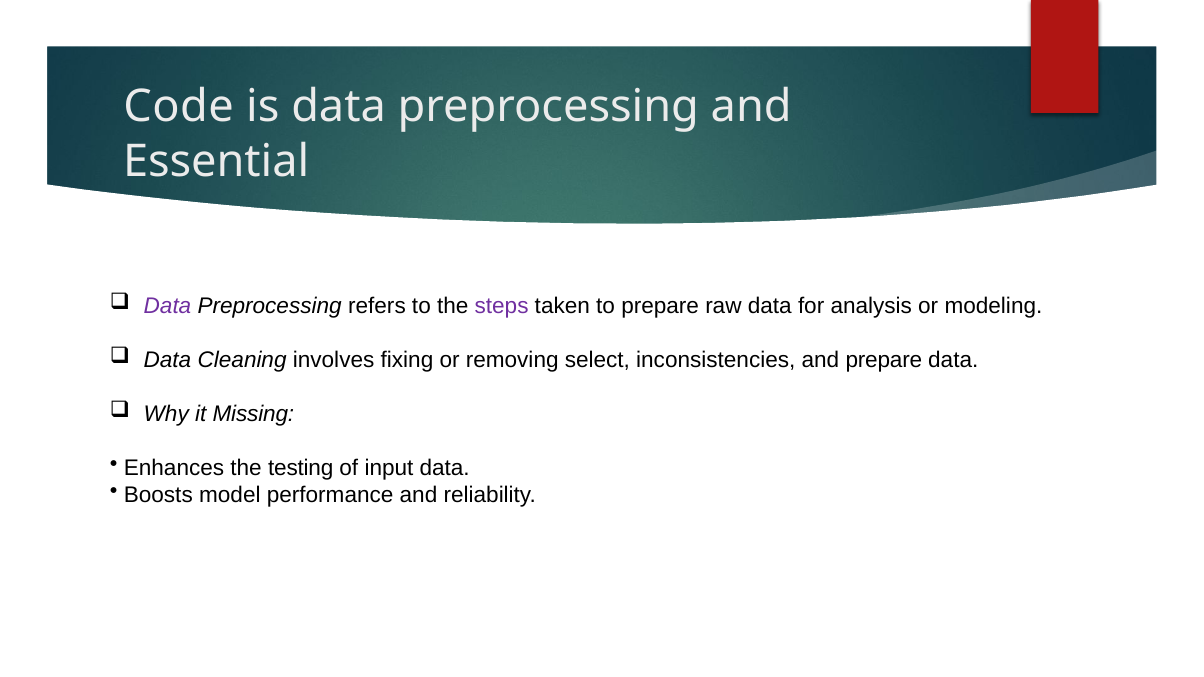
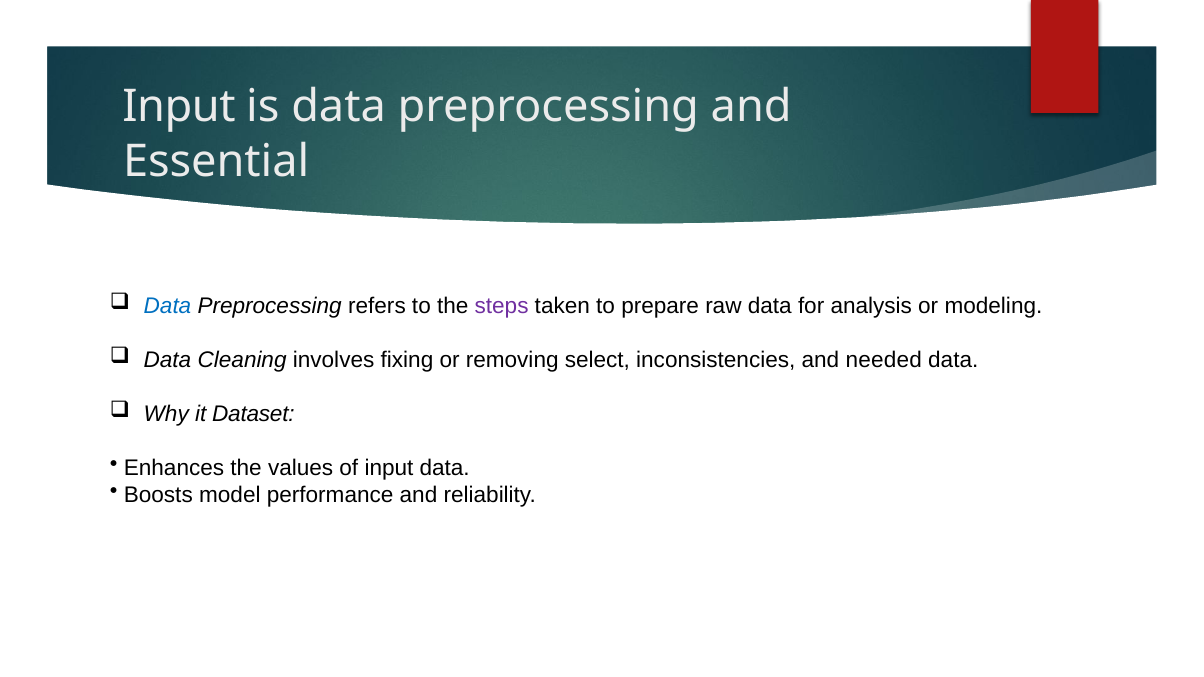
Code at (179, 107): Code -> Input
Data at (167, 306) colour: purple -> blue
and prepare: prepare -> needed
Missing: Missing -> Dataset
testing: testing -> values
